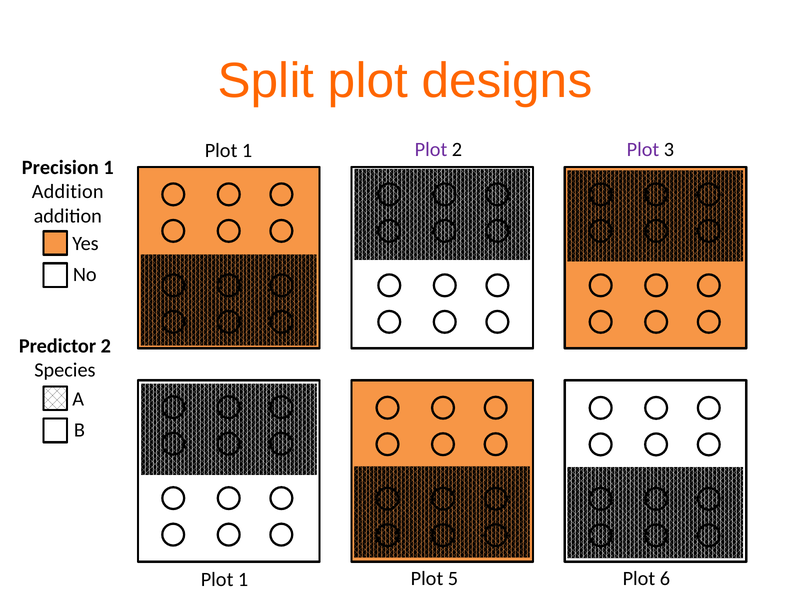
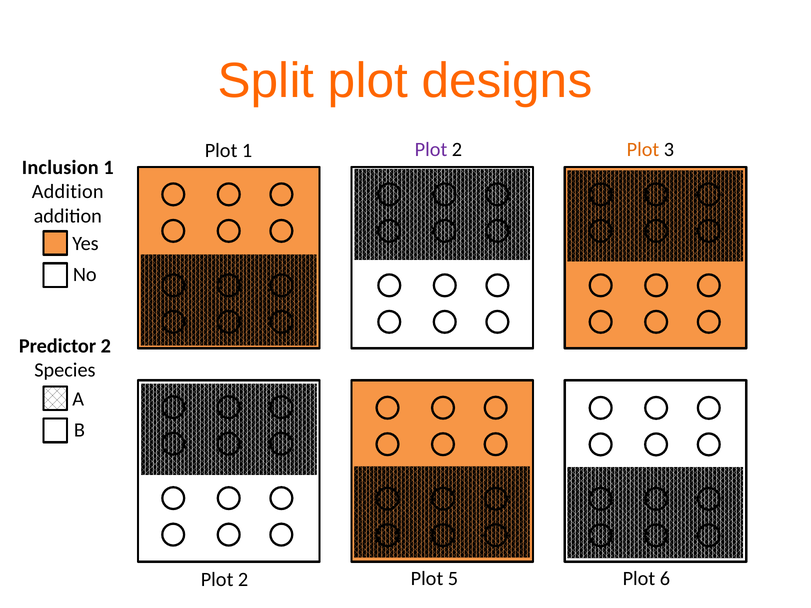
Plot at (643, 150) colour: purple -> orange
Precision: Precision -> Inclusion
1 at (243, 580): 1 -> 2
